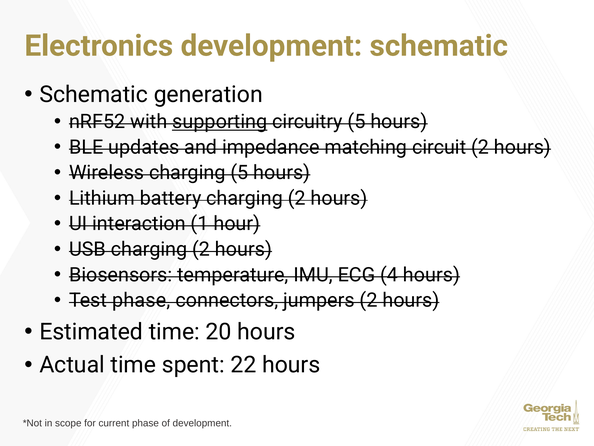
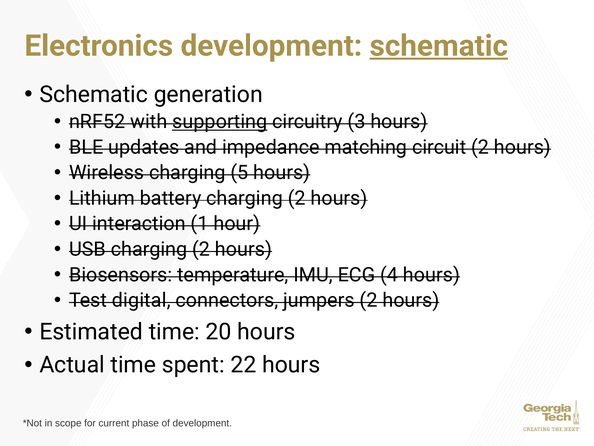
schematic at (439, 46) underline: none -> present
circuitry 5: 5 -> 3
Test phase: phase -> digital
